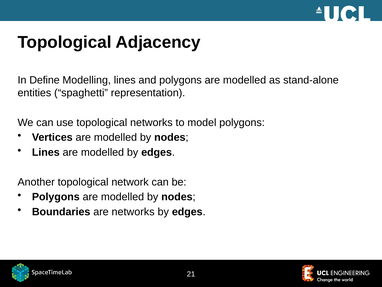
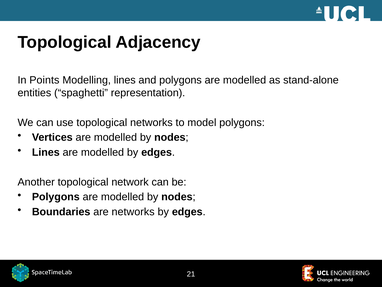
Define: Define -> Points
